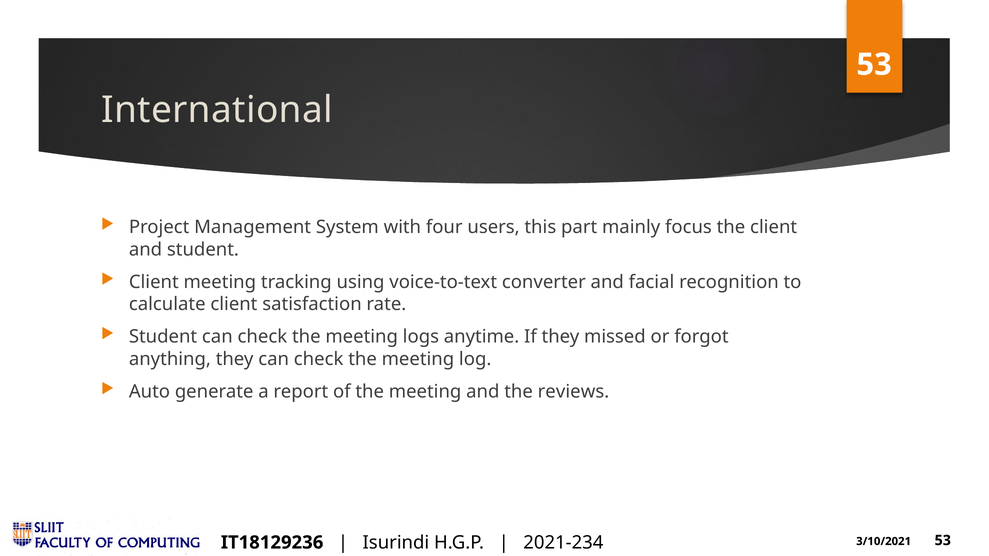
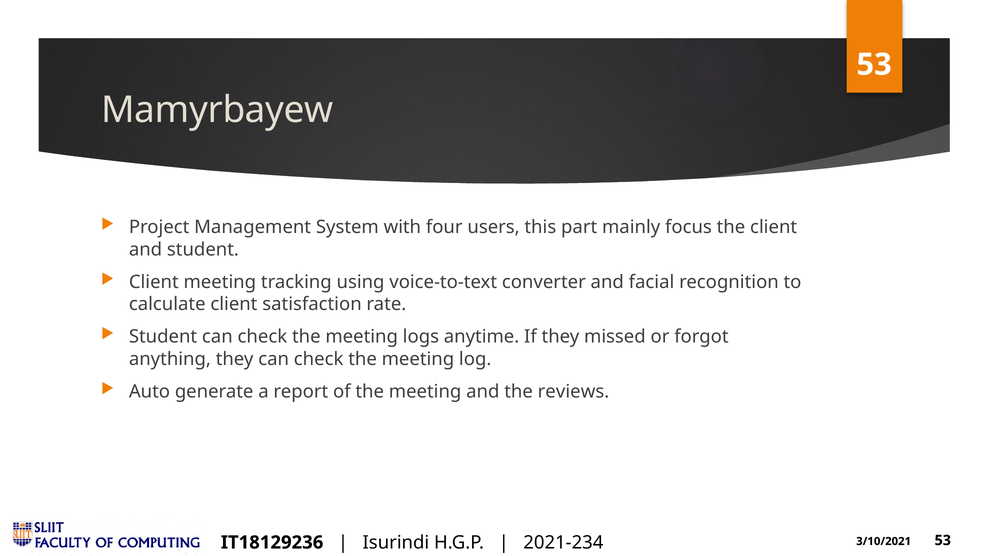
International: International -> Mamyrbayew
